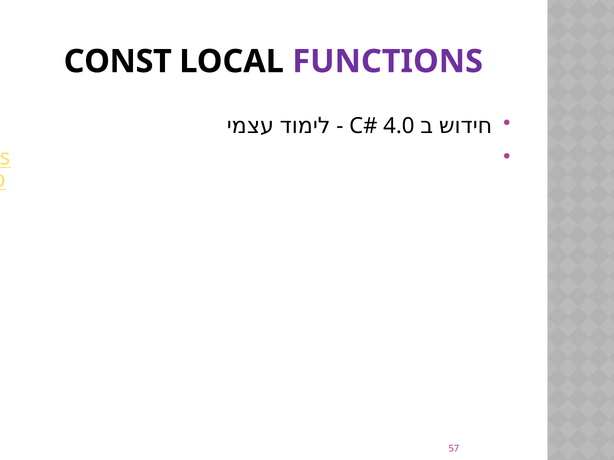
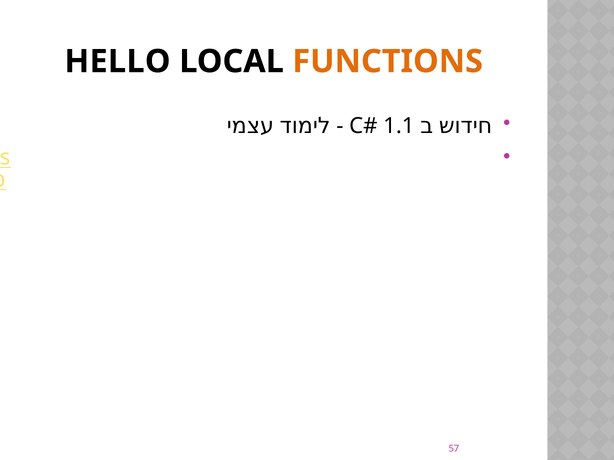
CONST: CONST -> HELLO
FUNCTIONS colour: purple -> orange
4.0: 4.0 -> 1.1
